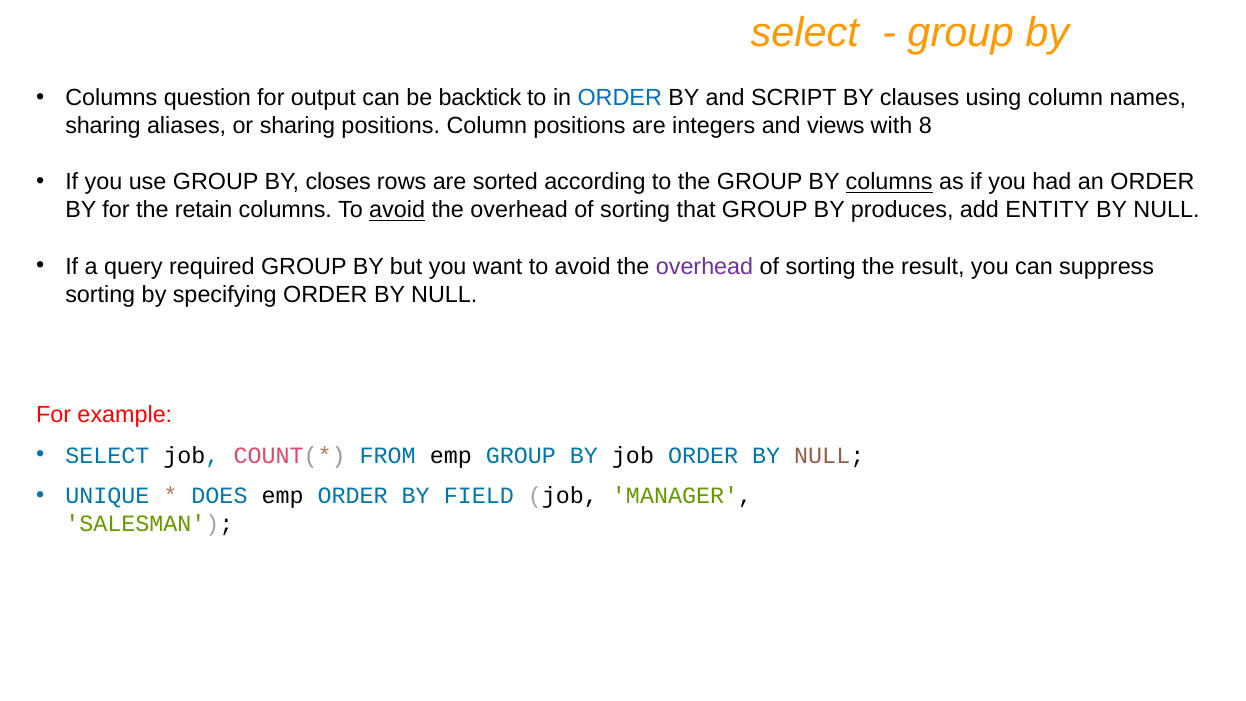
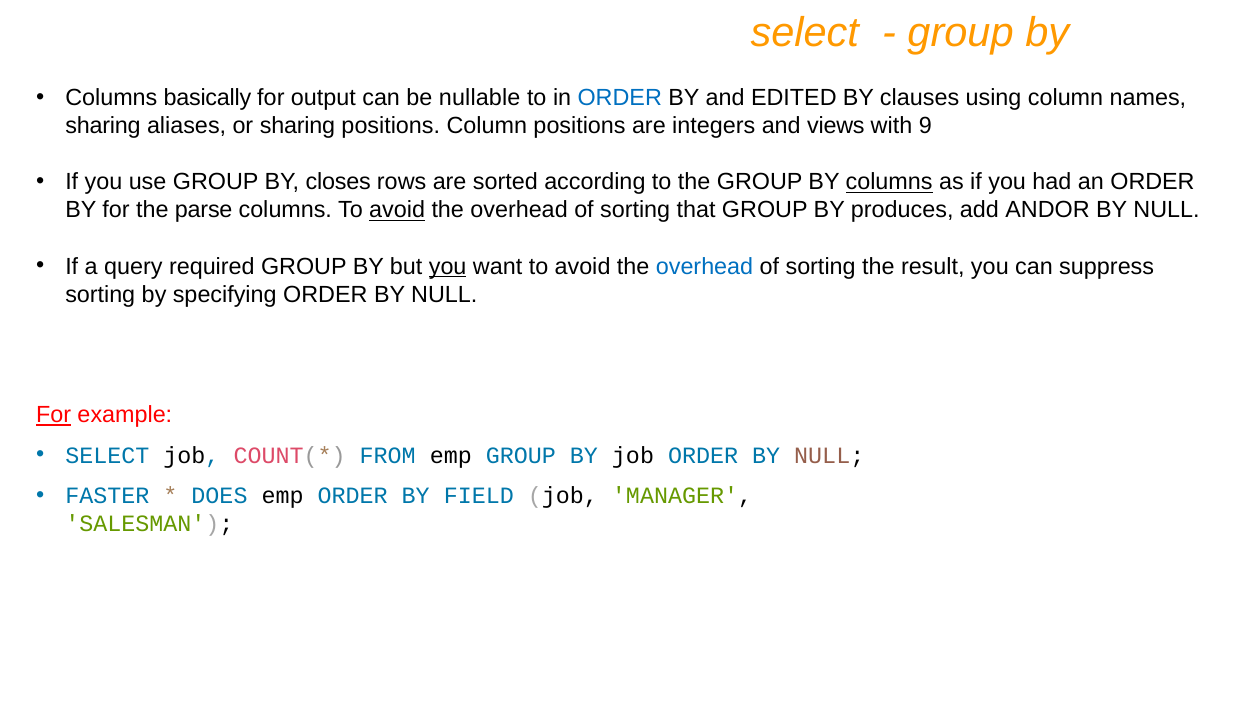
question: question -> basically
backtick: backtick -> nullable
SCRIPT: SCRIPT -> EDITED
8: 8 -> 9
retain: retain -> parse
ENTITY: ENTITY -> ANDOR
you at (448, 266) underline: none -> present
overhead at (705, 266) colour: purple -> blue
For at (54, 415) underline: none -> present
UNIQUE: UNIQUE -> FASTER
